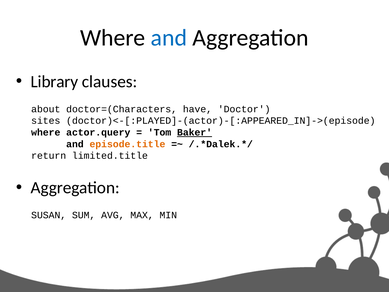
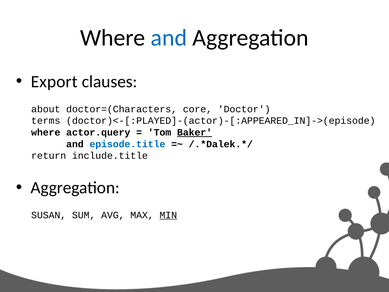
Library: Library -> Export
have: have -> core
sites: sites -> terms
episode.title colour: orange -> blue
limited.title: limited.title -> include.title
MIN underline: none -> present
